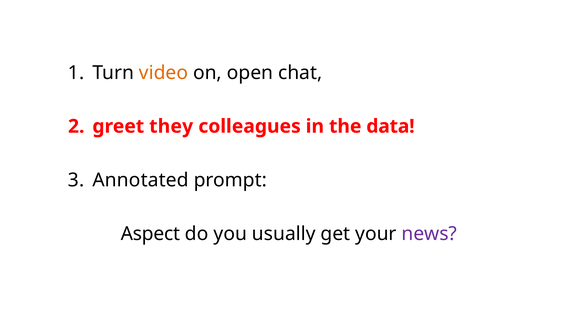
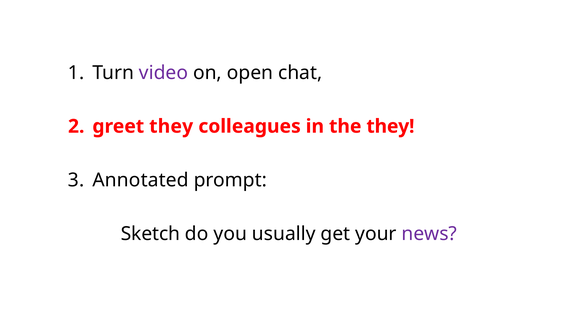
video colour: orange -> purple
the data: data -> they
Aspect: Aspect -> Sketch
